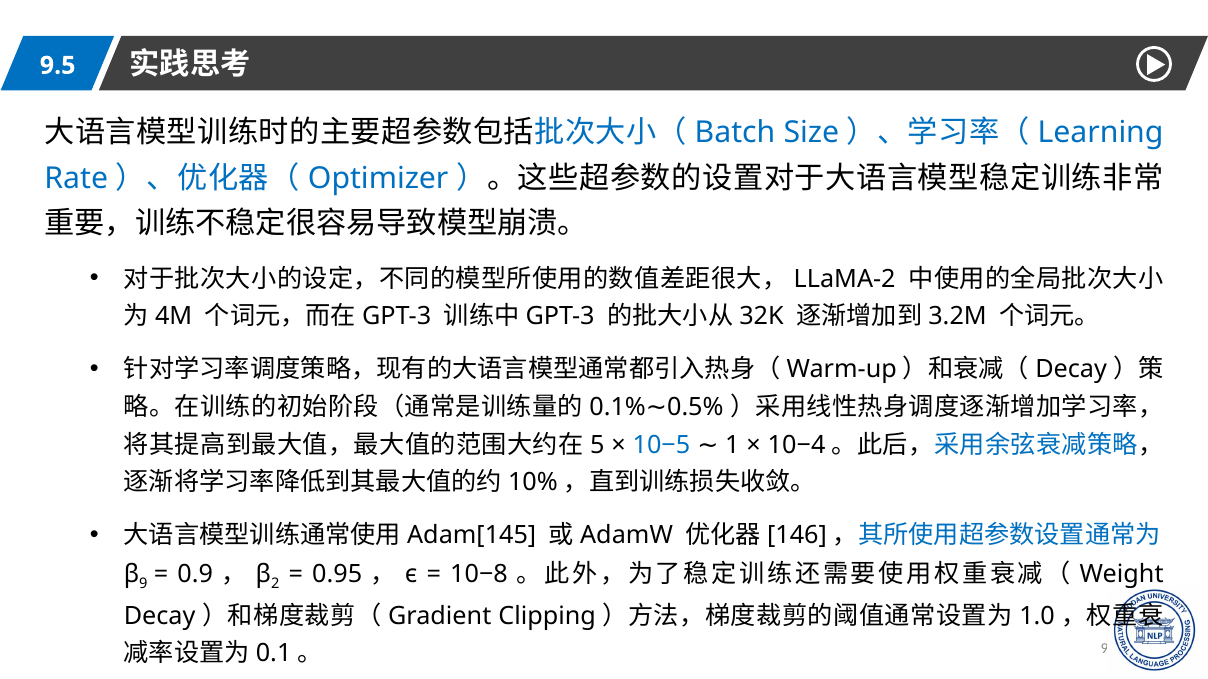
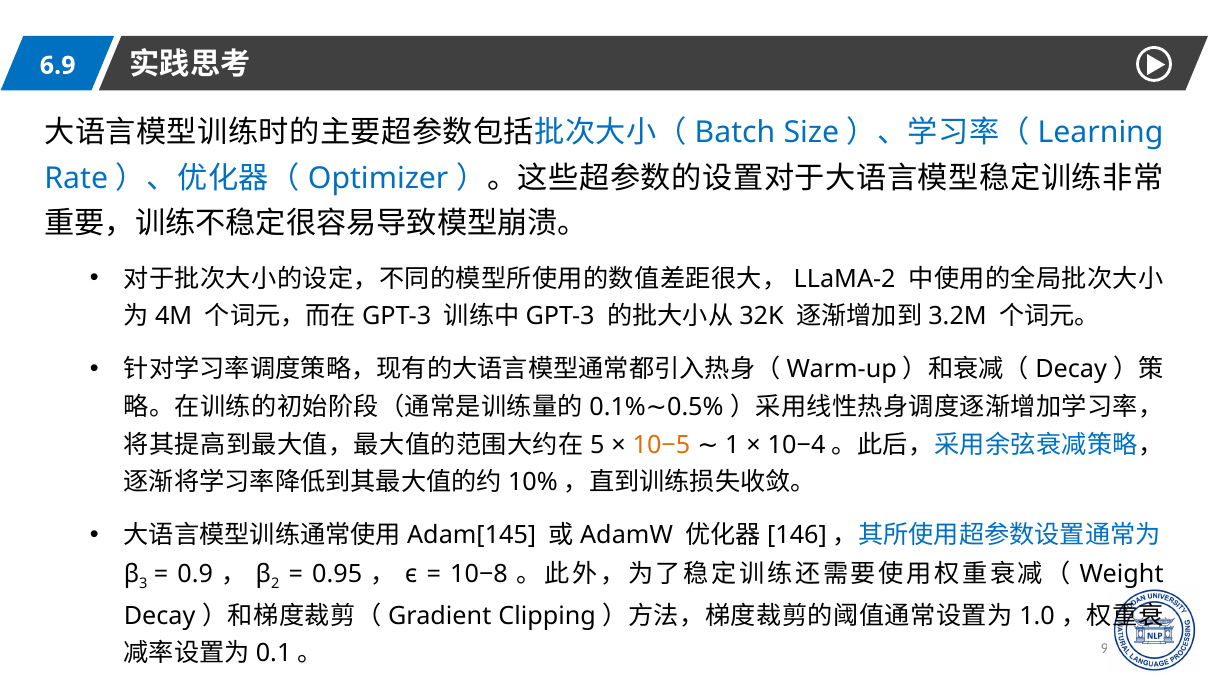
9.5: 9.5 -> 6.9
10−5 colour: blue -> orange
9: 9 -> 3
